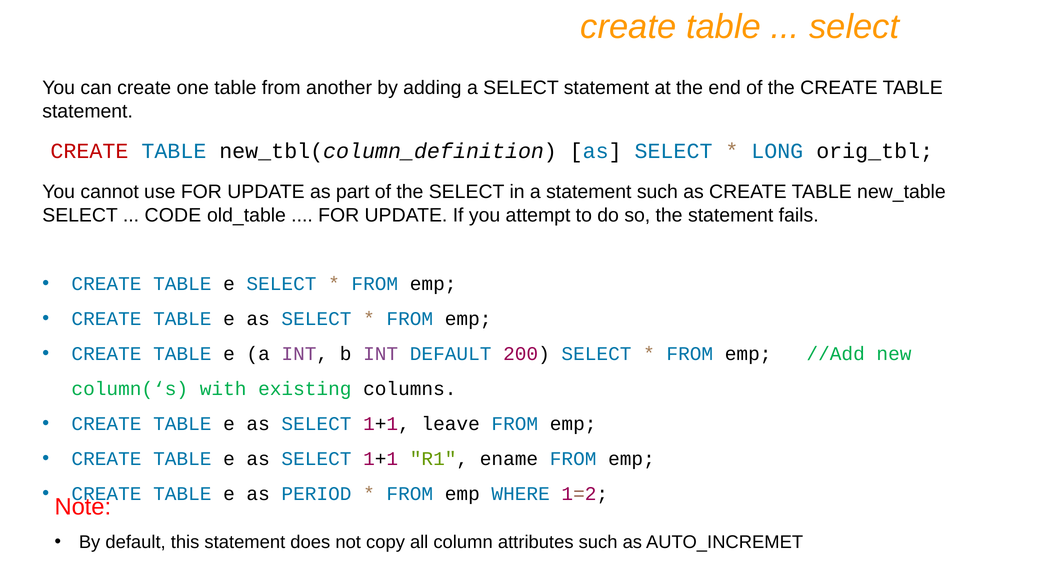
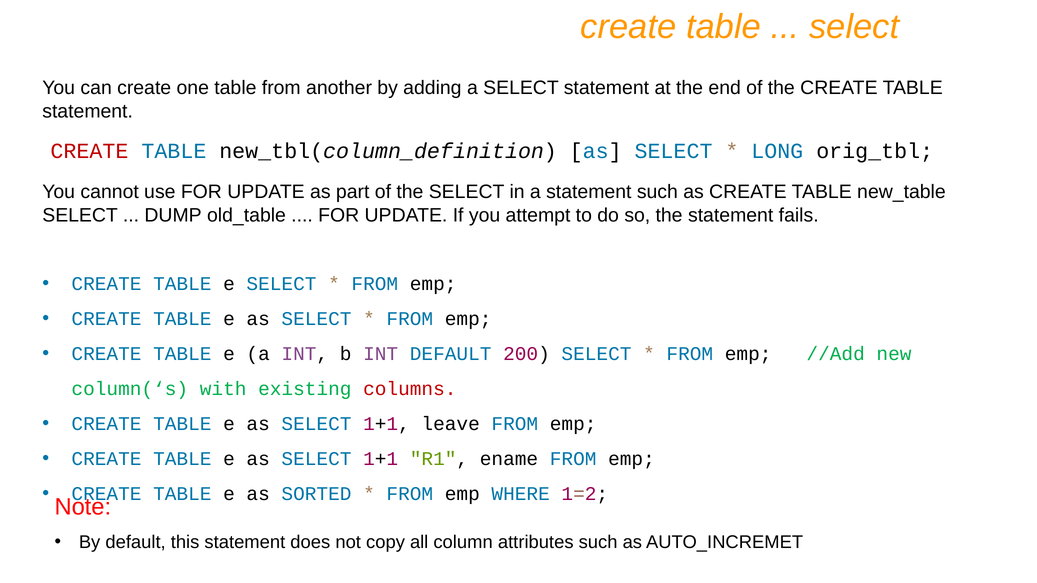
CODE: CODE -> DUMP
columns colour: black -> red
PERIOD: PERIOD -> SORTED
